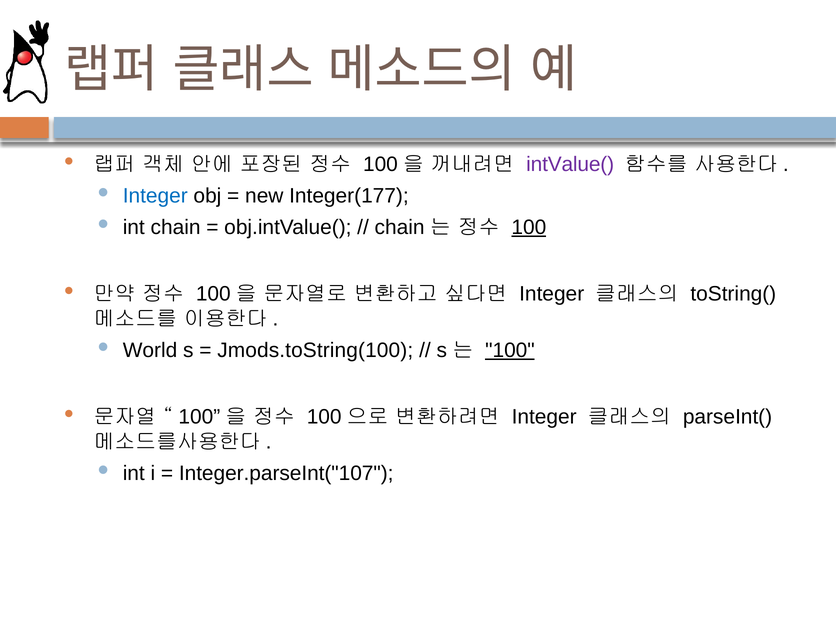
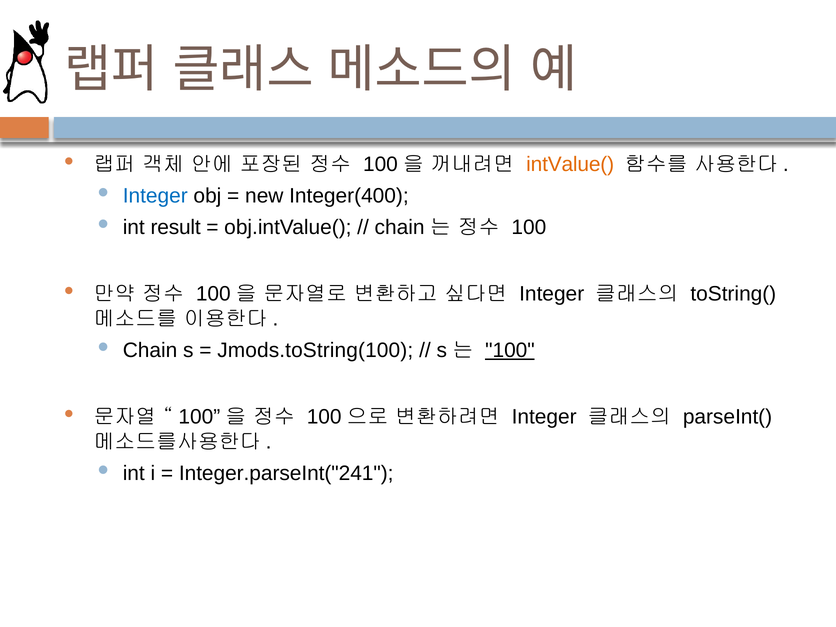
intValue( colour: purple -> orange
Integer(177: Integer(177 -> Integer(400
int chain: chain -> result
100 at (529, 227) underline: present -> none
World at (150, 350): World -> Chain
Integer.parseInt("107: Integer.parseInt("107 -> Integer.parseInt("241
